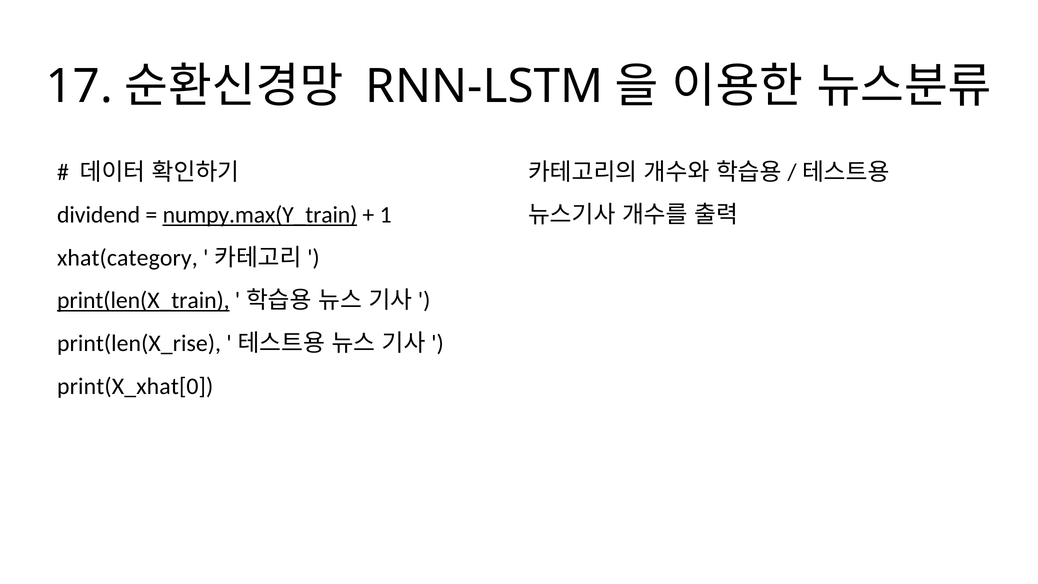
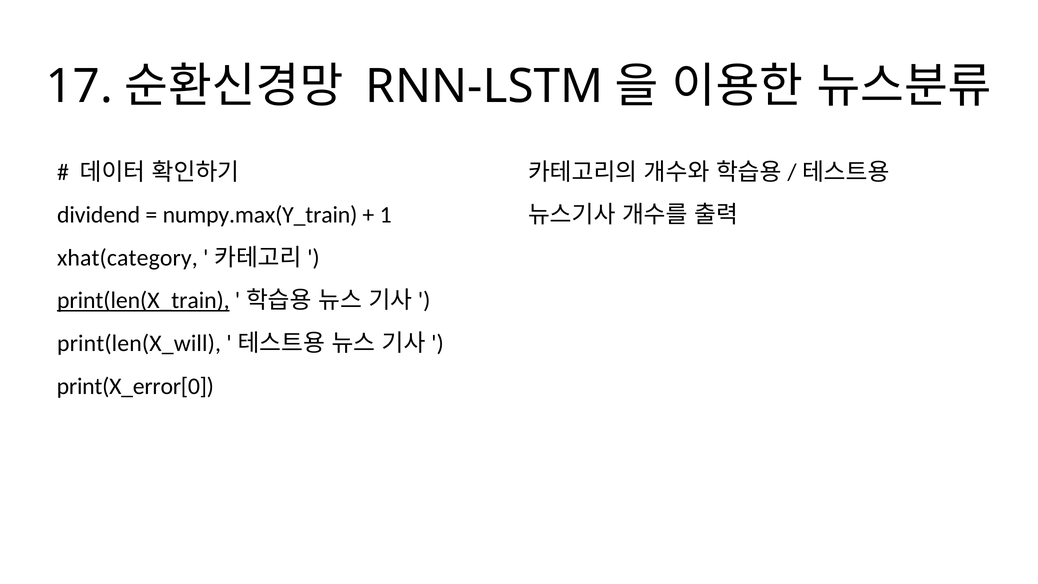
numpy.max(Y_train underline: present -> none
print(len(X_rise: print(len(X_rise -> print(len(X_will
print(X_xhat[0: print(X_xhat[0 -> print(X_error[0
